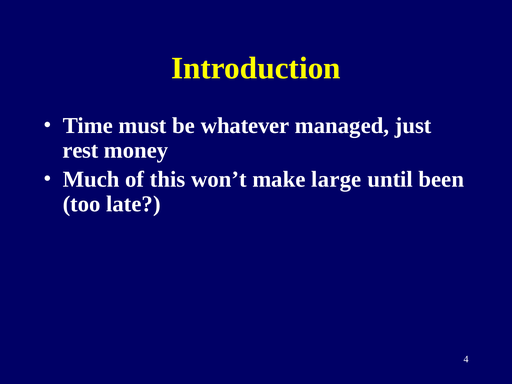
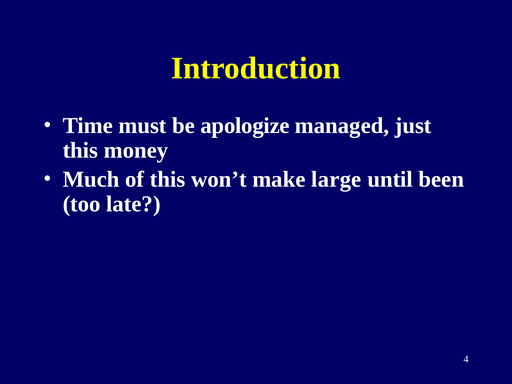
whatever: whatever -> apologize
rest at (81, 150): rest -> this
